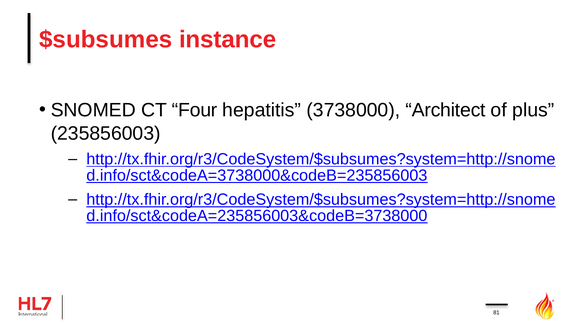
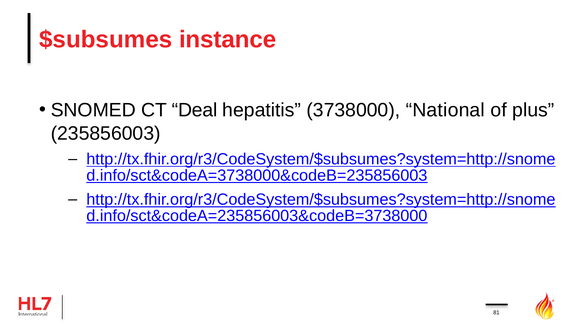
Four: Four -> Deal
Architect: Architect -> National
